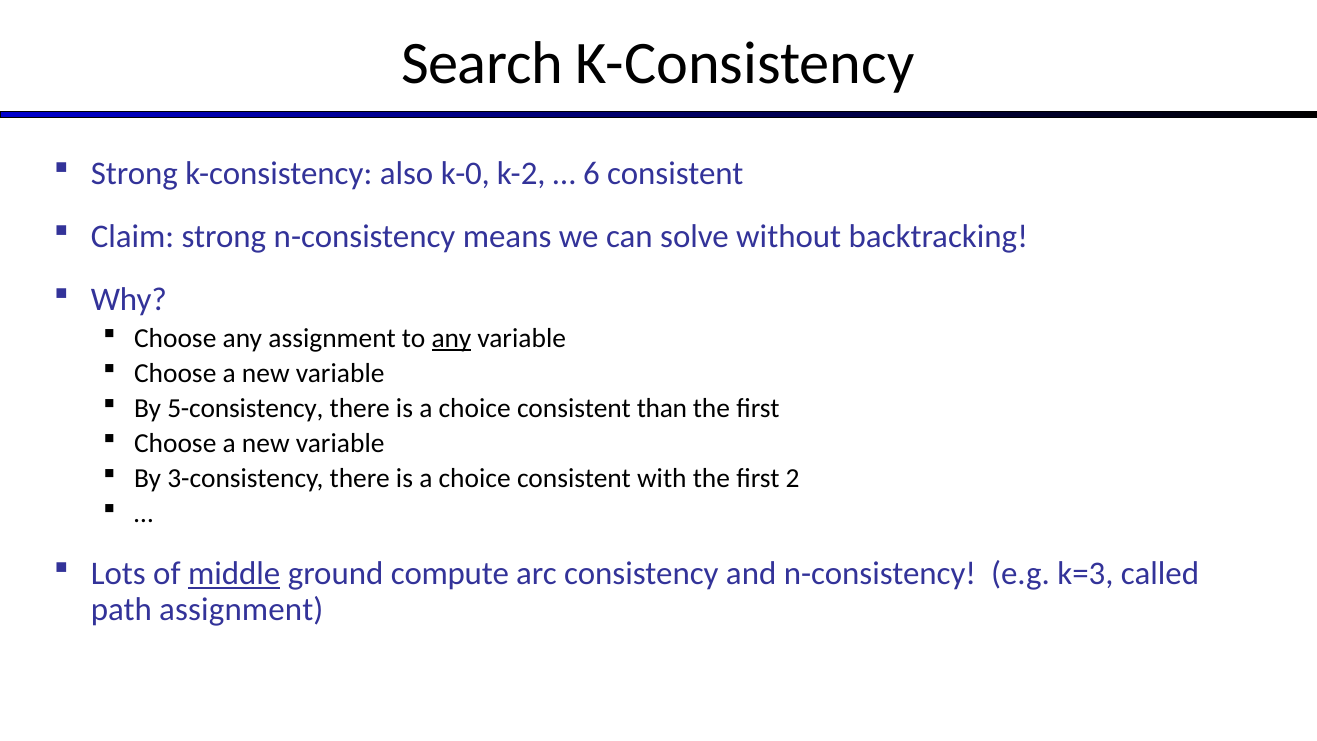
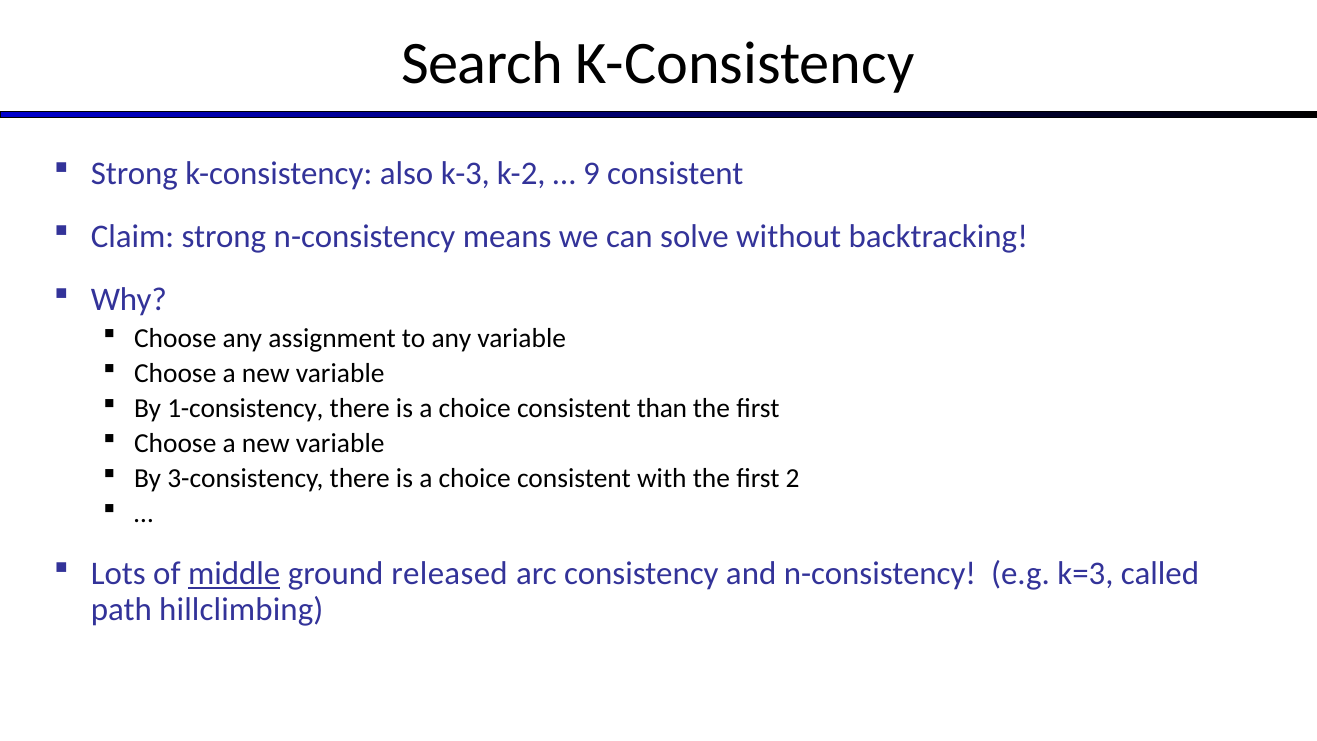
k-0: k-0 -> k-3
6: 6 -> 9
any at (451, 338) underline: present -> none
5-consistency: 5-consistency -> 1-consistency
compute: compute -> released
path assignment: assignment -> hillclimbing
